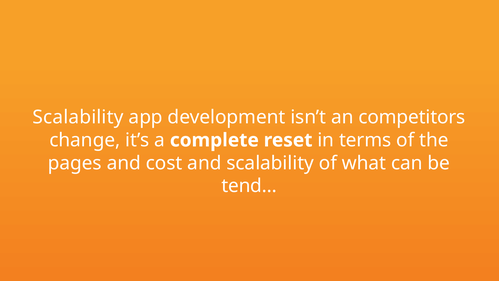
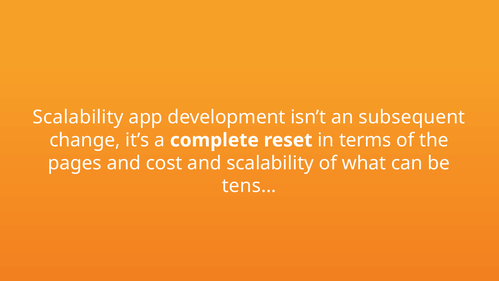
competitors: competitors -> subsequent
tend…: tend… -> tens…
